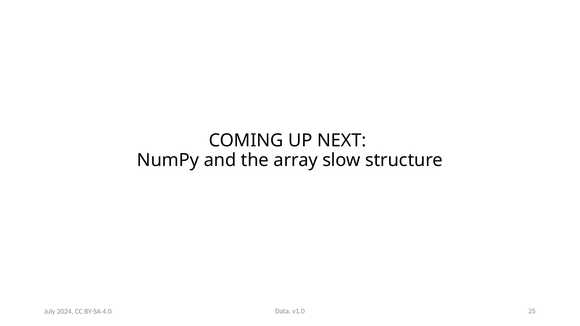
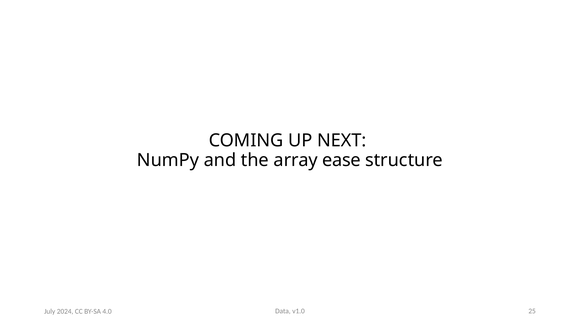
slow: slow -> ease
